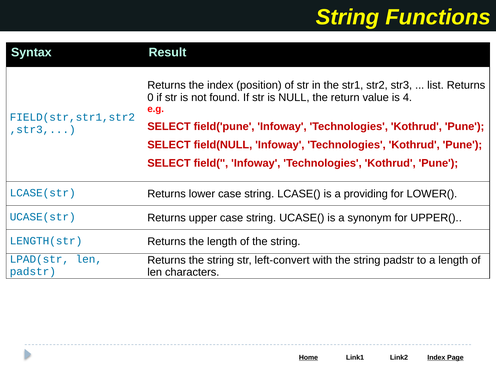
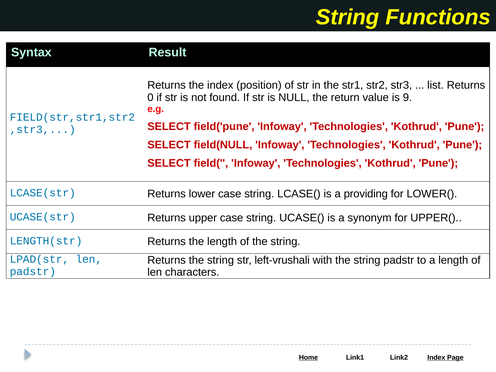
4: 4 -> 9
left-convert: left-convert -> left-vrushali
